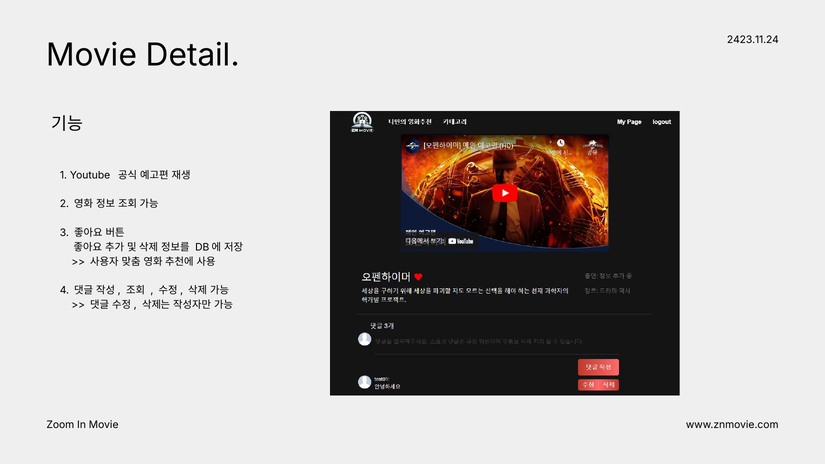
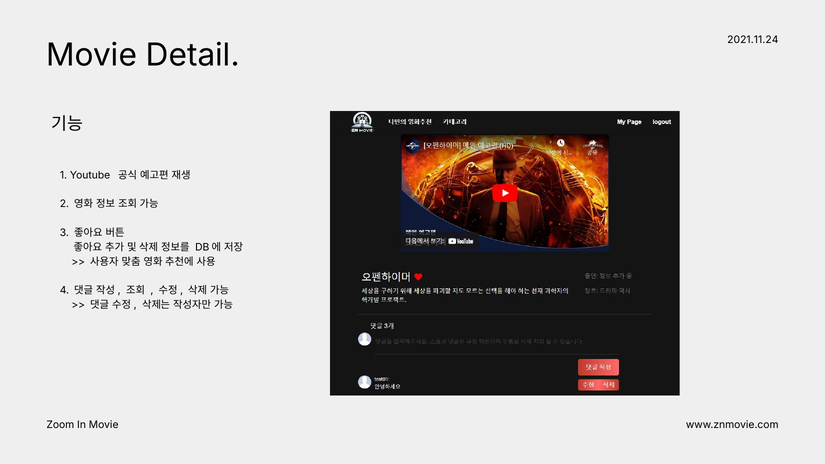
2423.11.24: 2423.11.24 -> 2021.11.24
